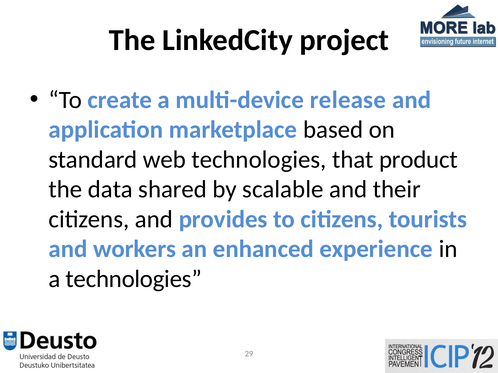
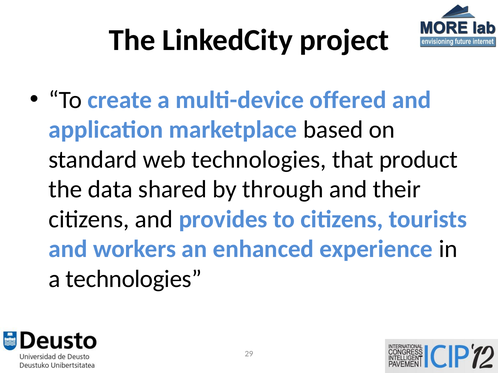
release: release -> offered
scalable: scalable -> through
